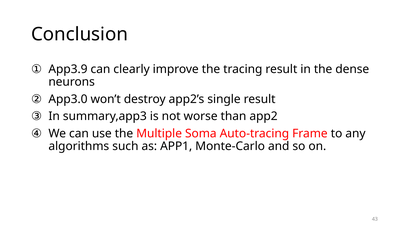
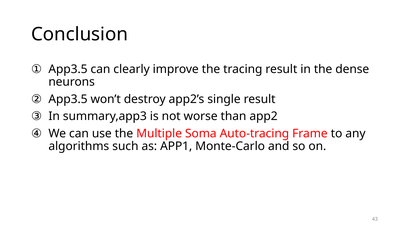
App3.9 at (68, 69): App3.9 -> App3.5
App3.0 at (68, 99): App3.0 -> App3.5
